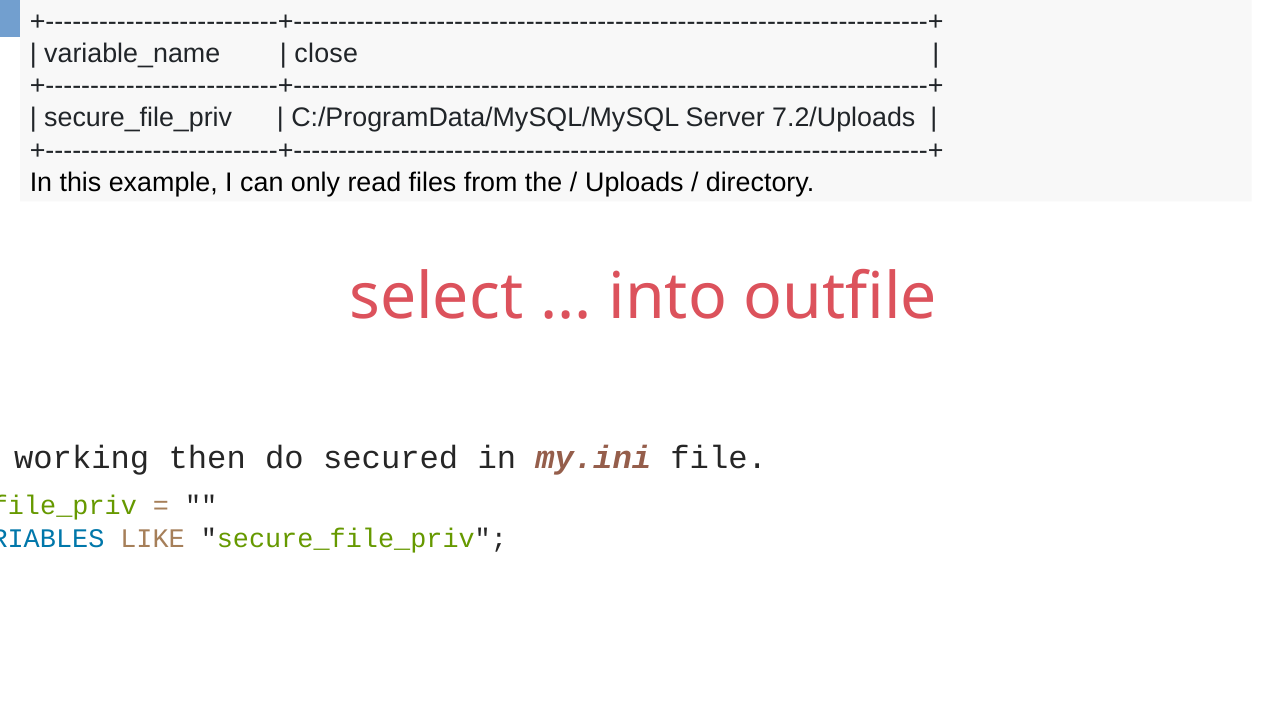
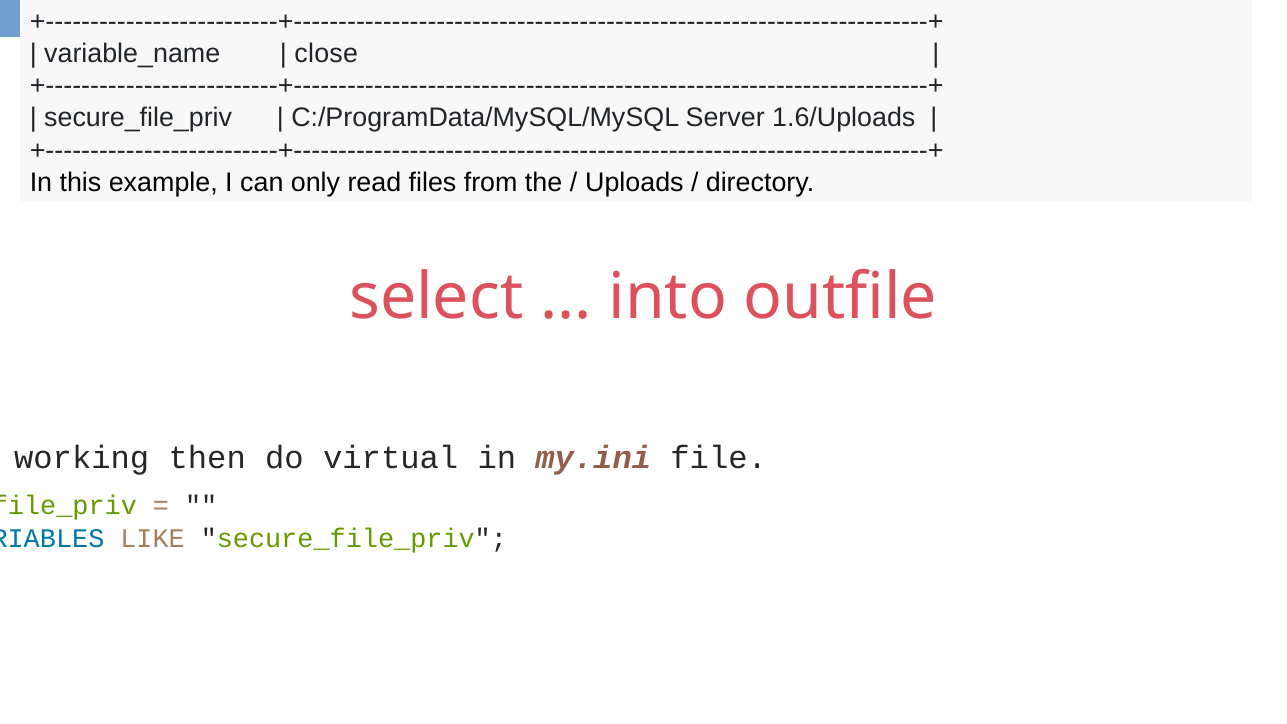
7.2/Uploads: 7.2/Uploads -> 1.6/Uploads
secured: secured -> virtual
